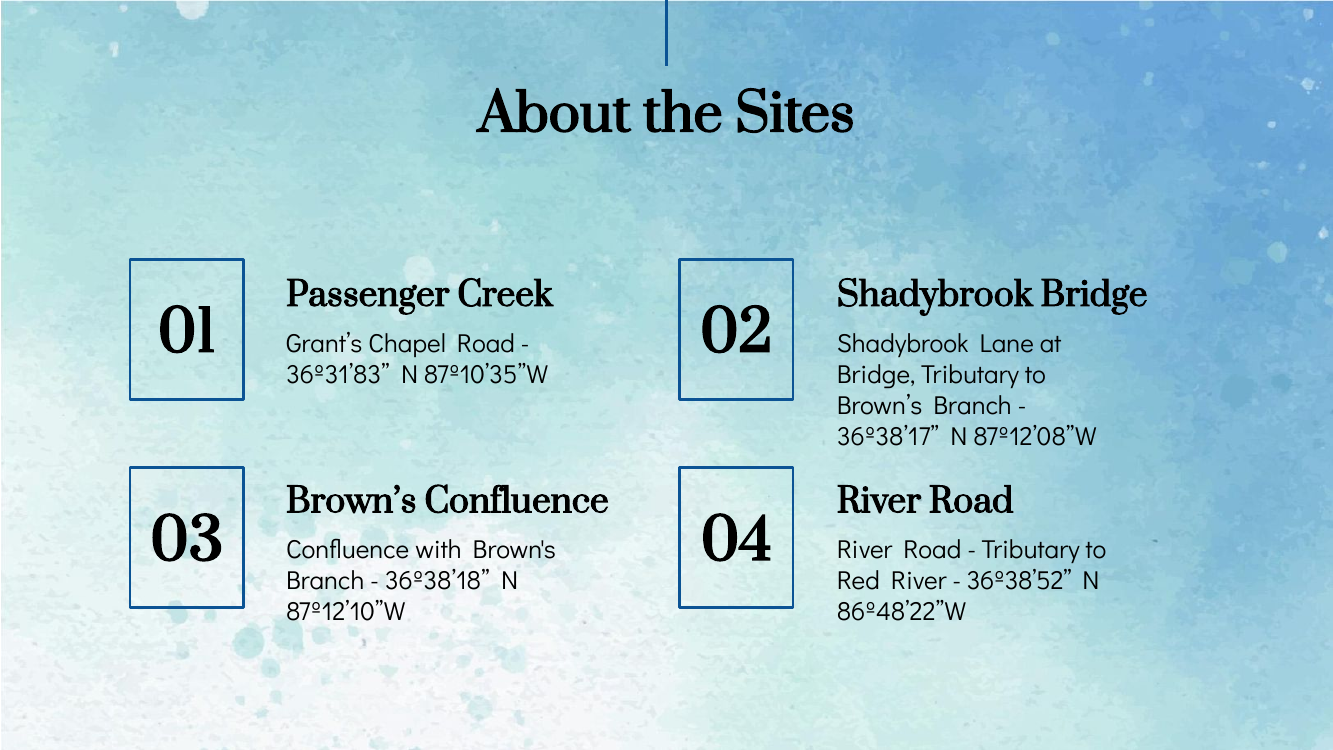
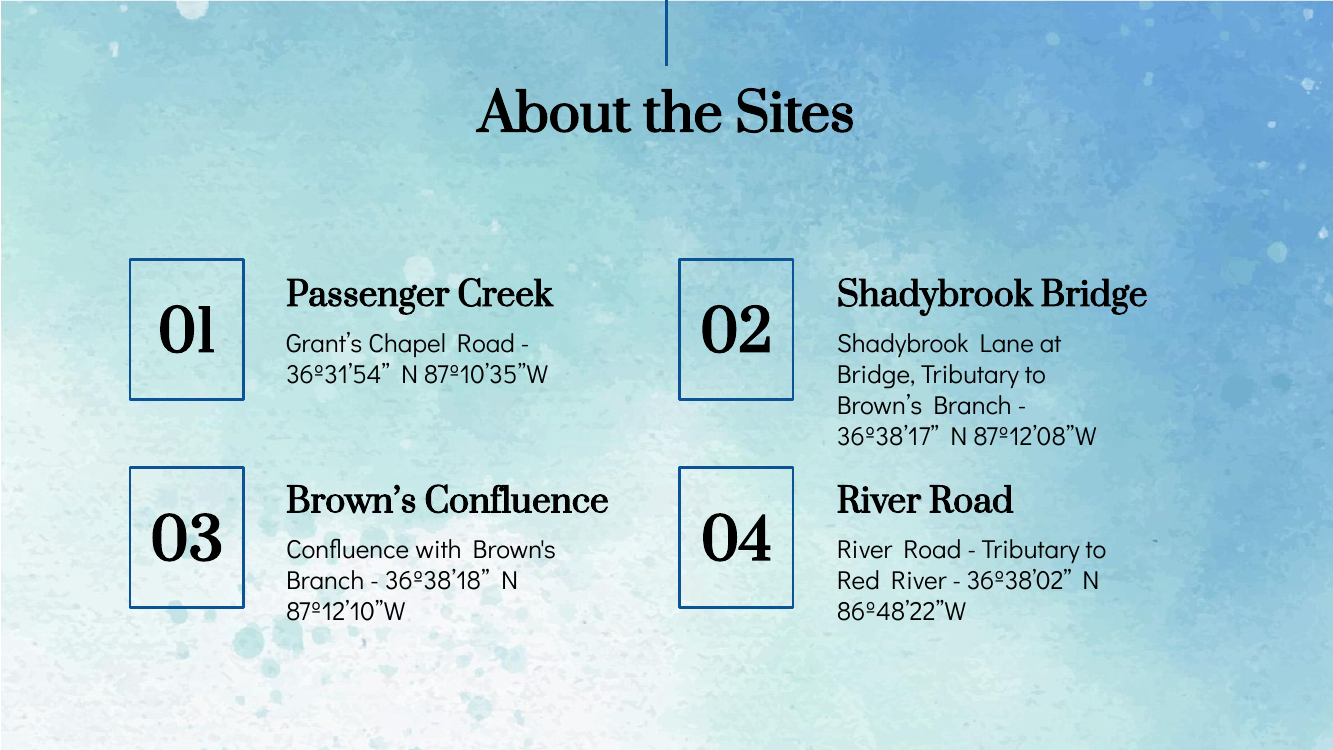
36º31’83: 36º31’83 -> 36º31’54
36º38’52: 36º38’52 -> 36º38’02
